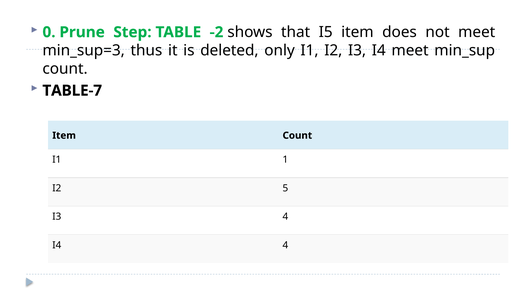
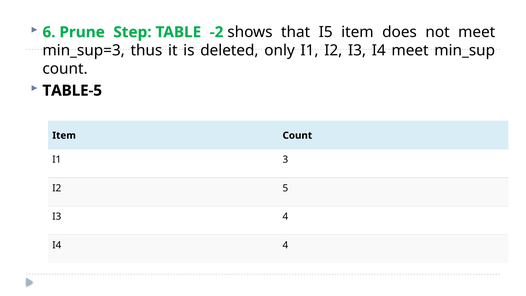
0: 0 -> 6
TABLE-7: TABLE-7 -> TABLE-5
1: 1 -> 3
